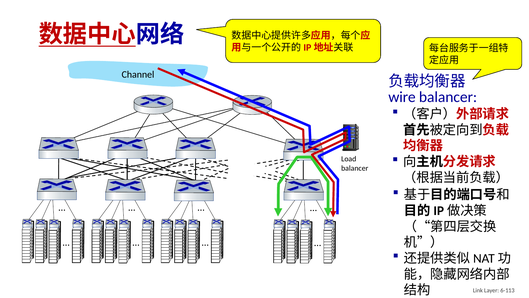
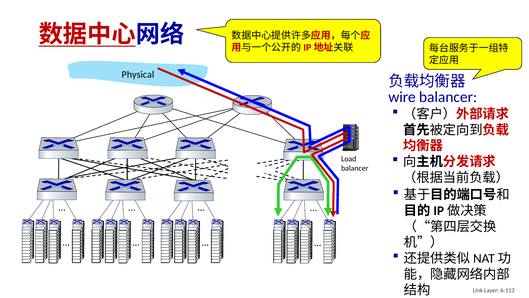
Channel: Channel -> Physical
